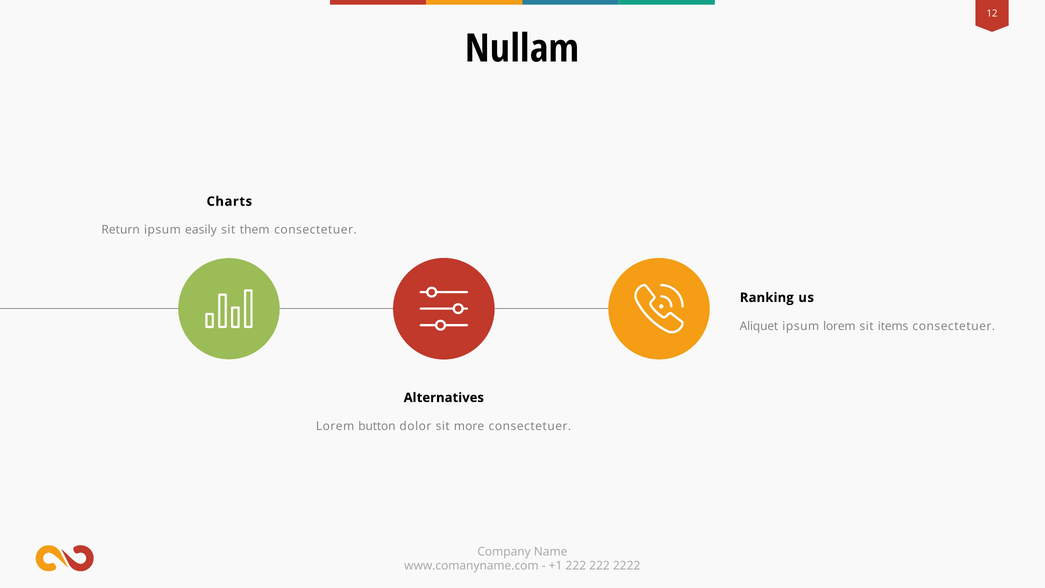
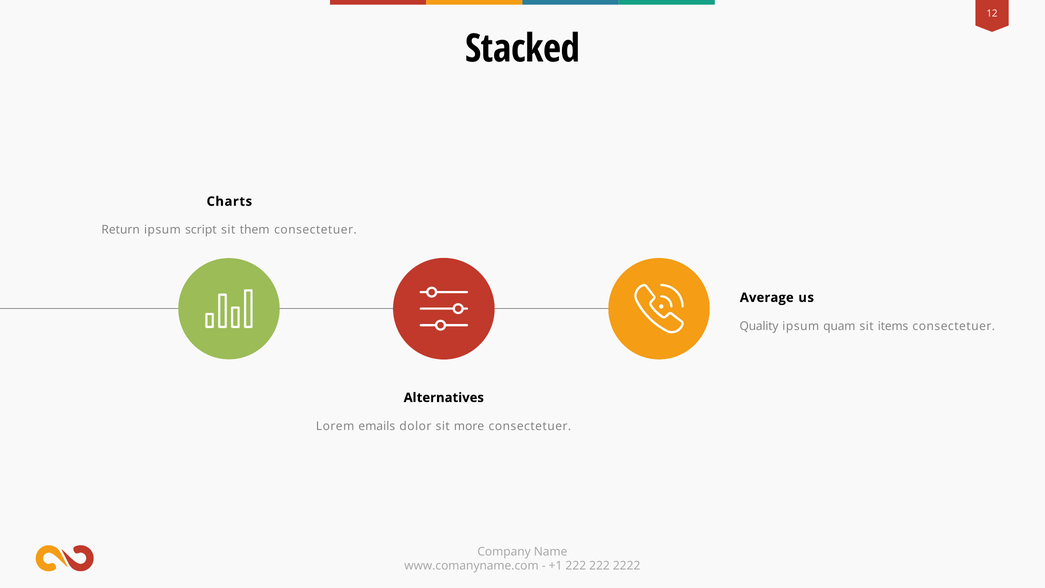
Nullam: Nullam -> Stacked
easily: easily -> script
Ranking: Ranking -> Average
Aliquet: Aliquet -> Quality
ipsum lorem: lorem -> quam
button: button -> emails
